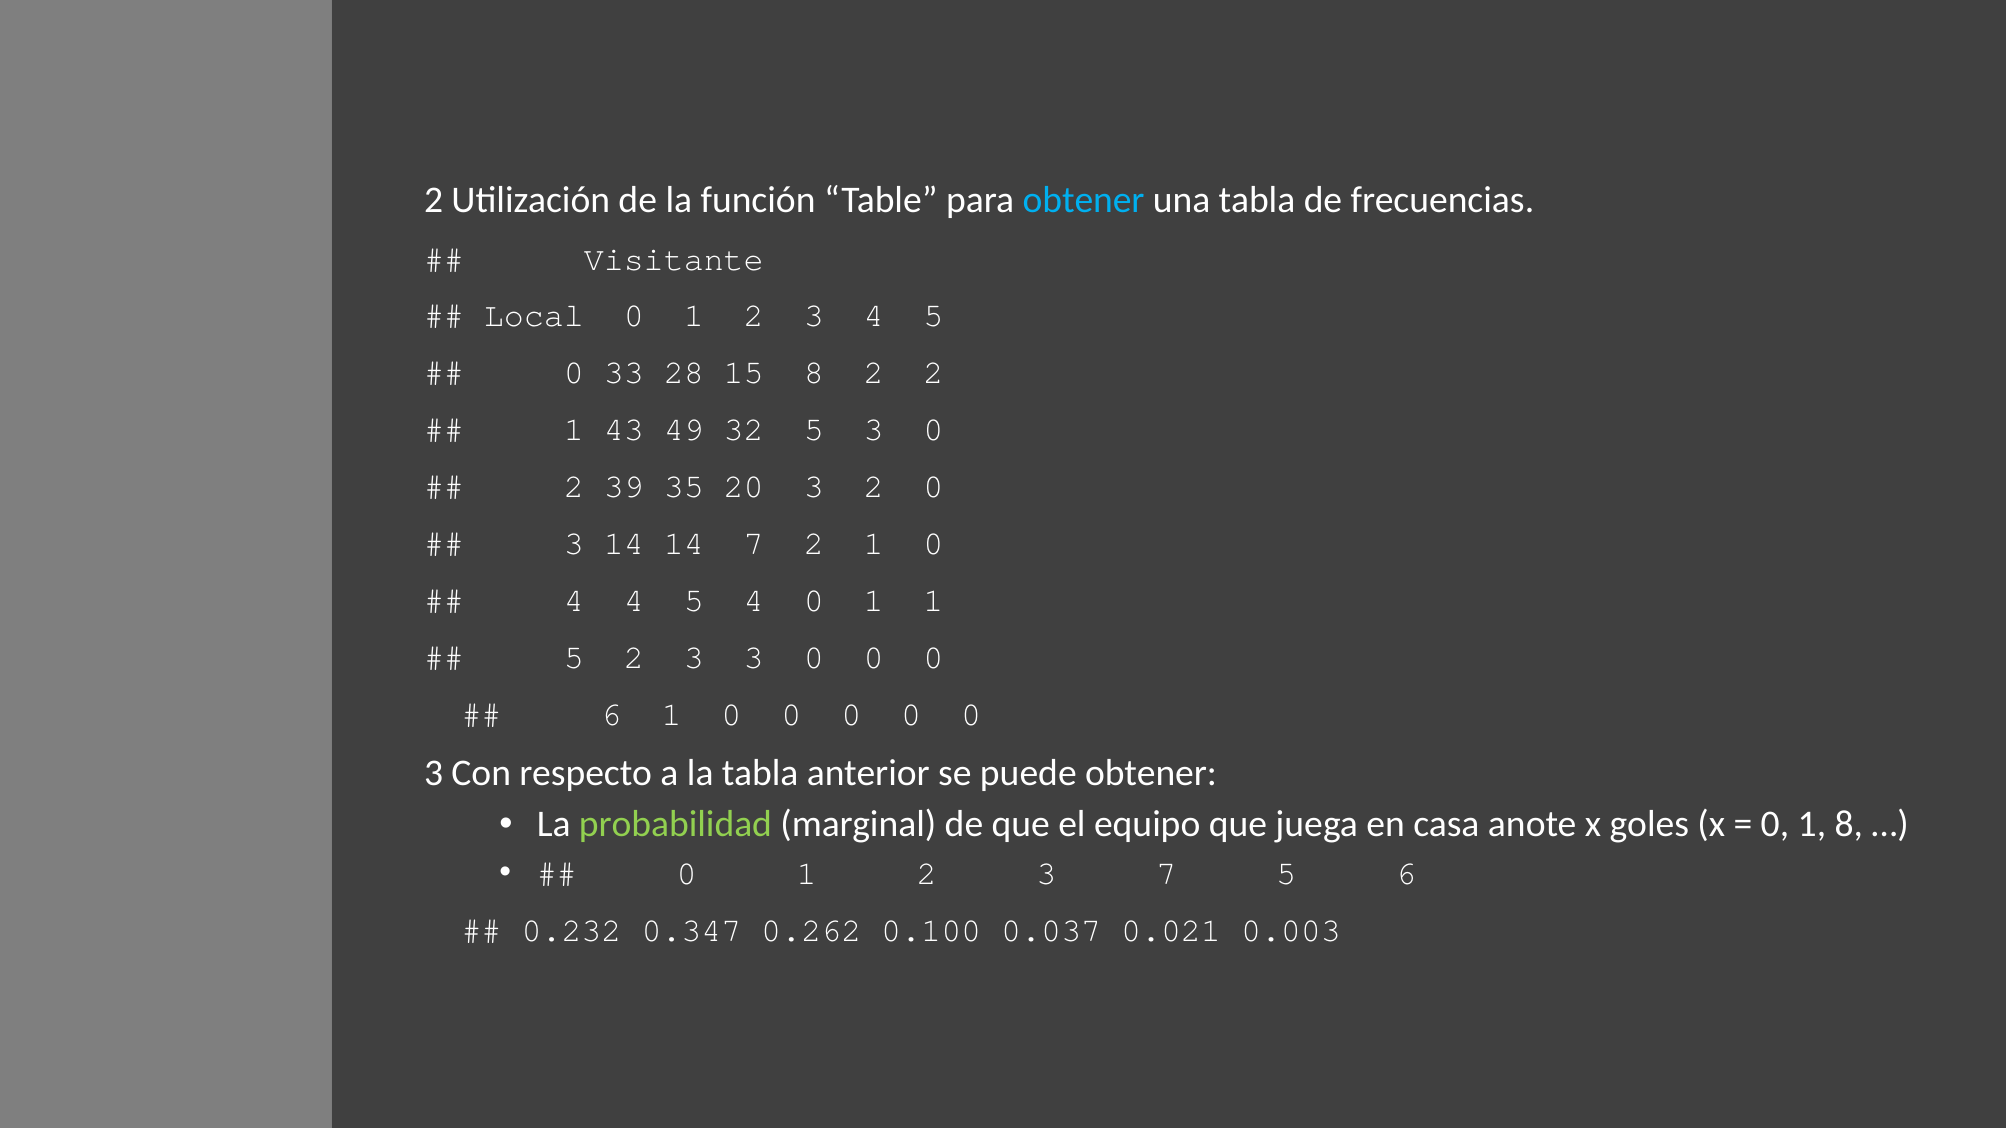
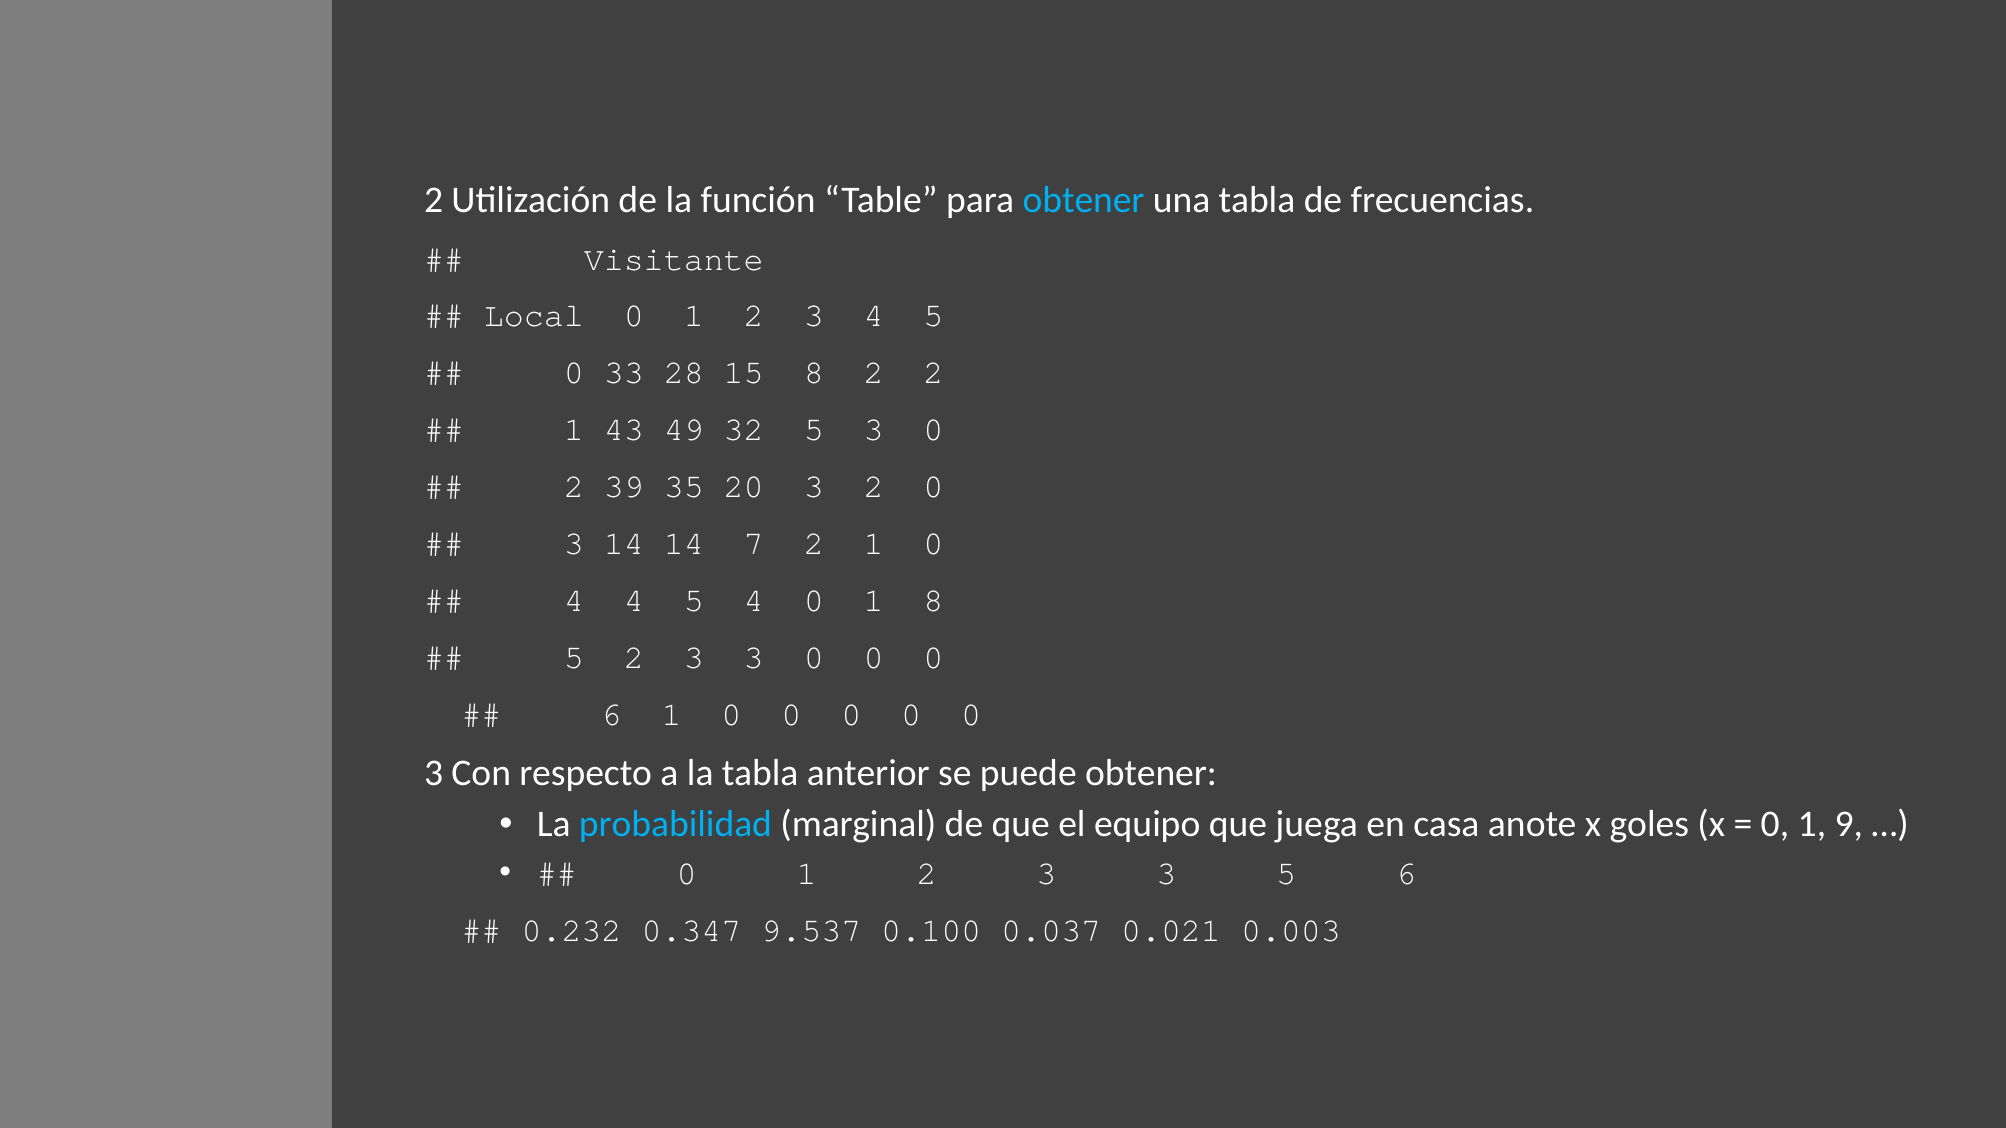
1 1: 1 -> 8
probabilidad colour: light green -> light blue
1 8: 8 -> 9
1 2 3 7: 7 -> 3
0.262: 0.262 -> 9.537
